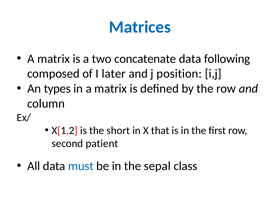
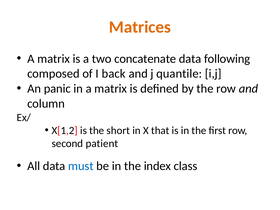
Matrices colour: blue -> orange
later: later -> back
position: position -> quantile
types: types -> panic
sepal: sepal -> index
